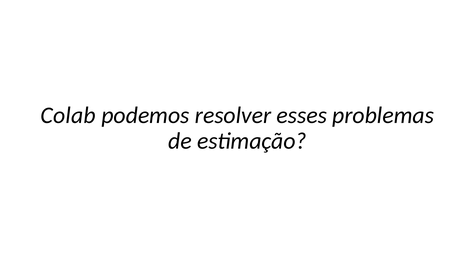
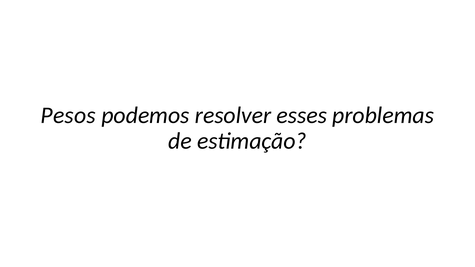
Colab: Colab -> Pesos
